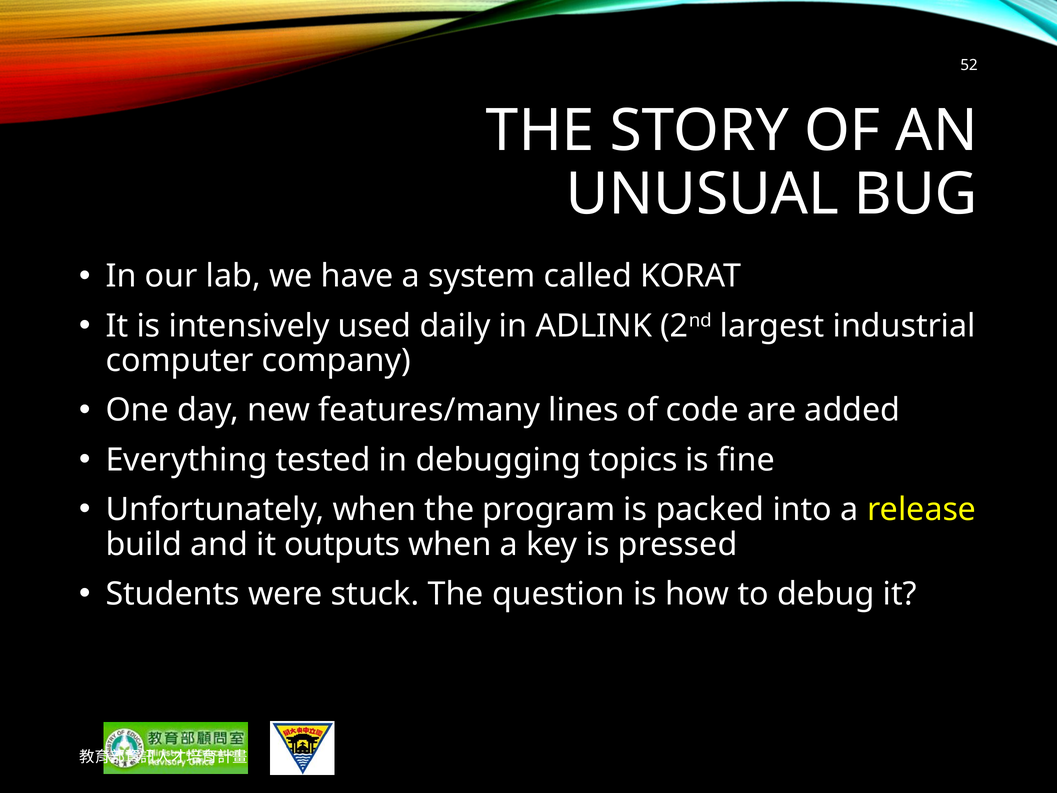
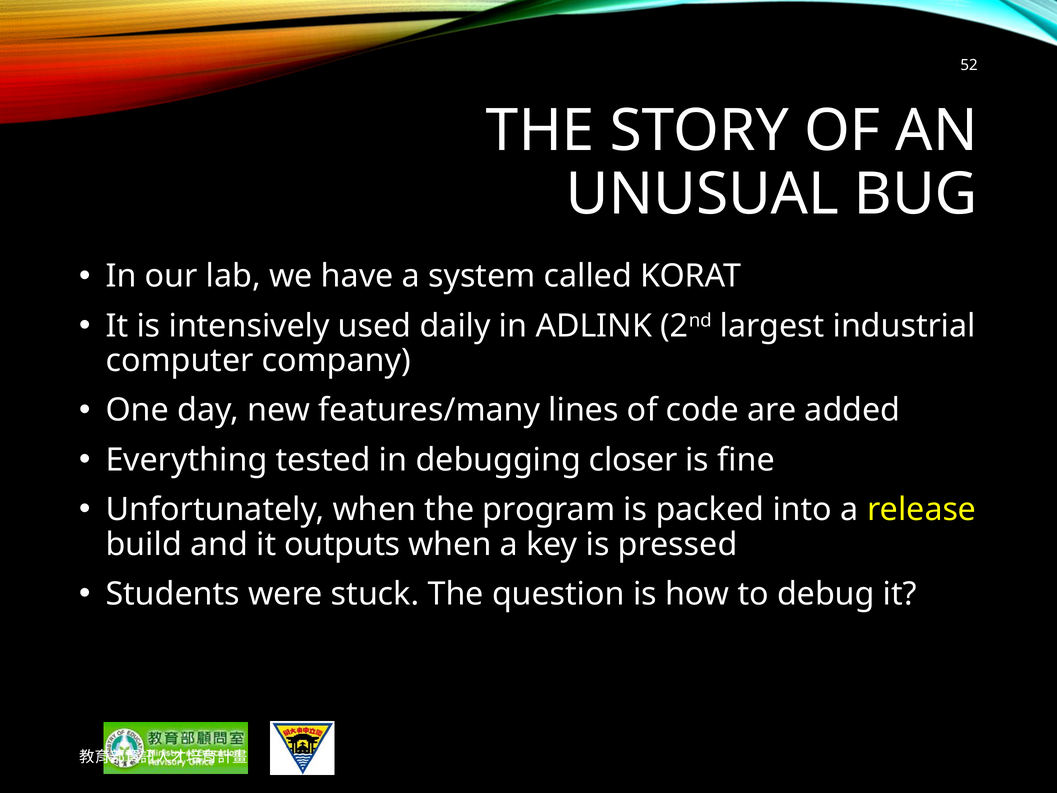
topics: topics -> closer
